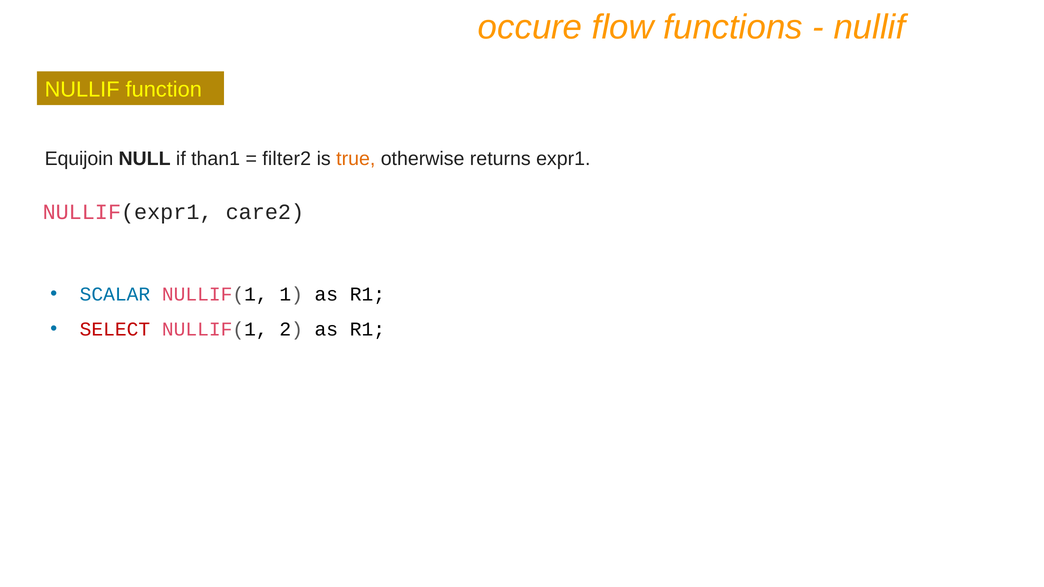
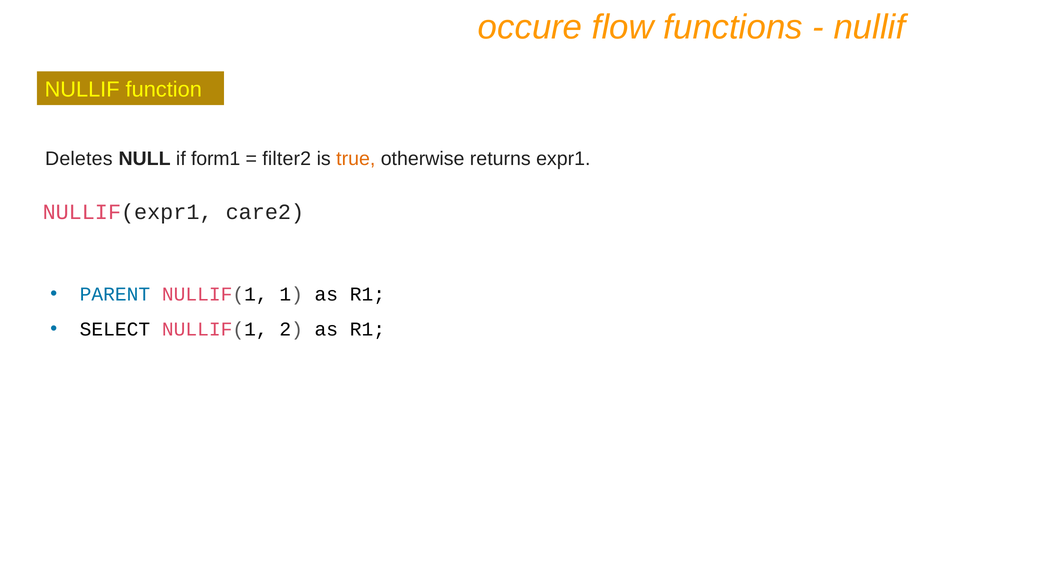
Equijoin: Equijoin -> Deletes
than1: than1 -> form1
SCALAR: SCALAR -> PARENT
SELECT colour: red -> black
